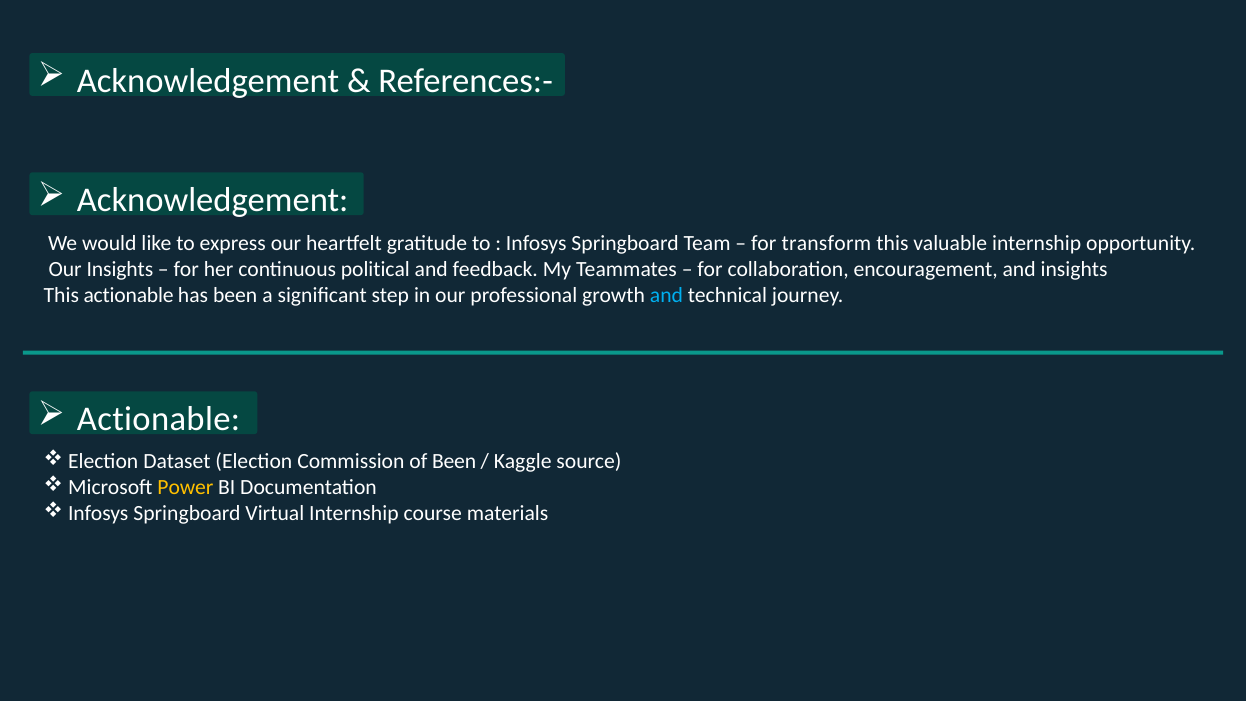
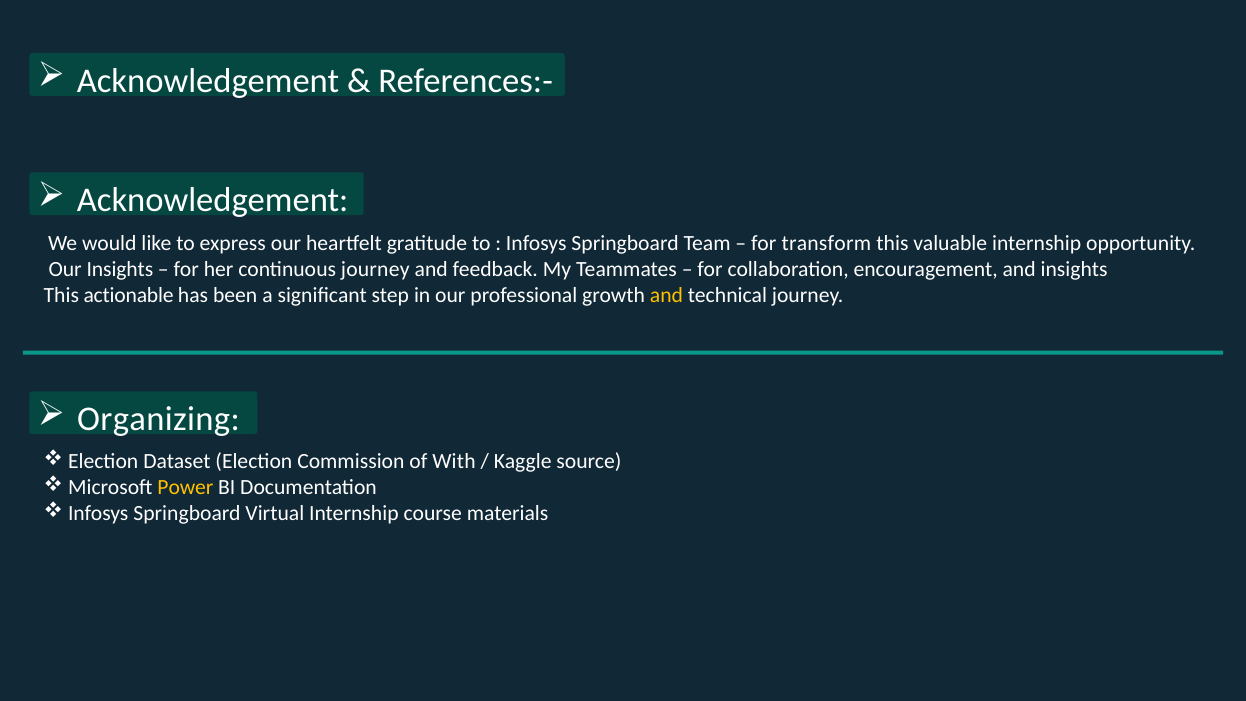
continuous political: political -> journey
and at (667, 295) colour: light blue -> yellow
Actionable at (159, 419): Actionable -> Organizing
of Been: Been -> With
